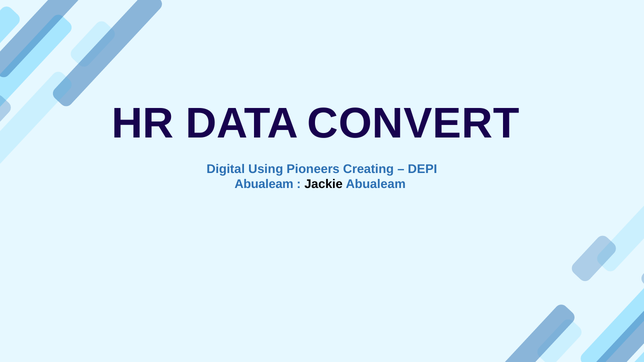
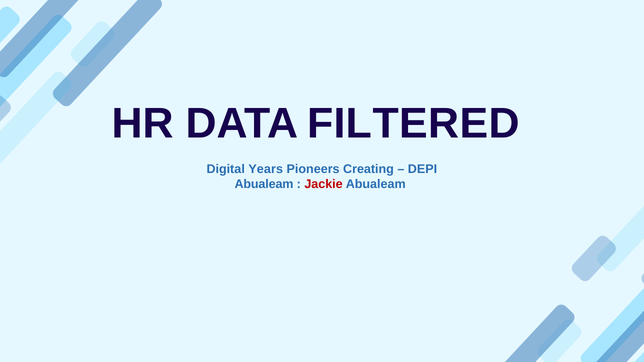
CONVERT: CONVERT -> FILTERED
Using: Using -> Years
Jackie colour: black -> red
